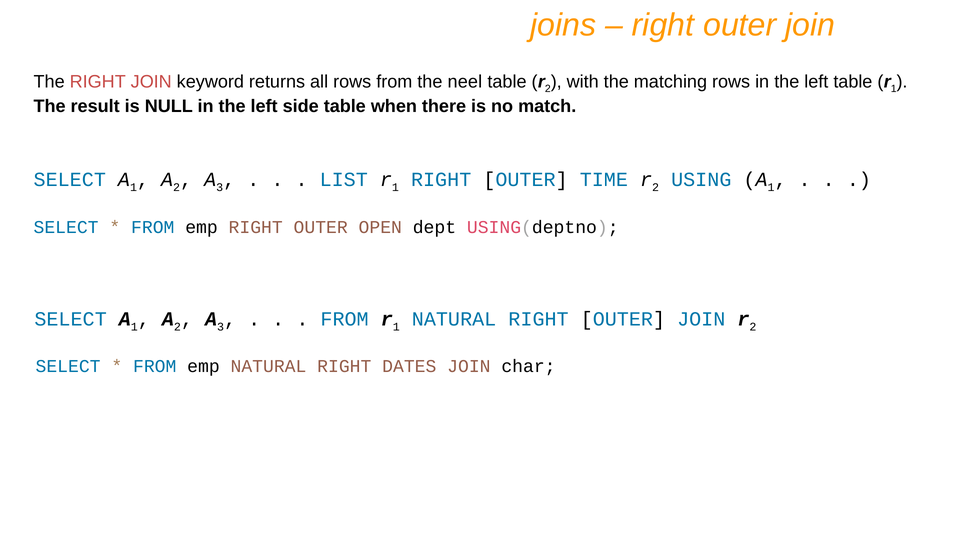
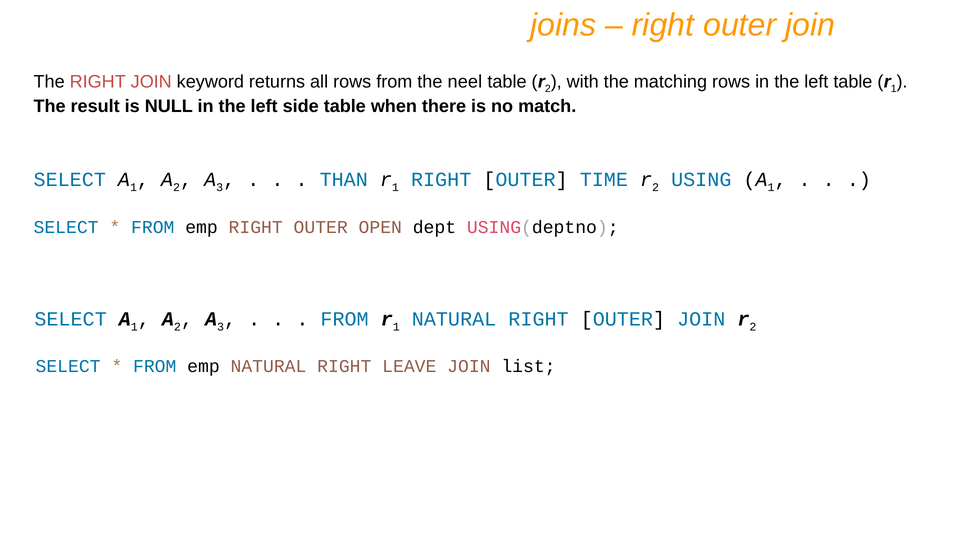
LIST: LIST -> THAN
DATES: DATES -> LEAVE
char: char -> list
